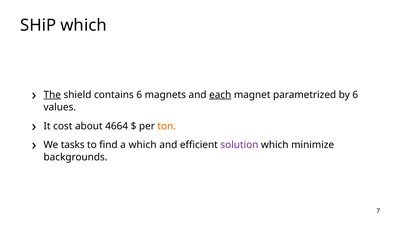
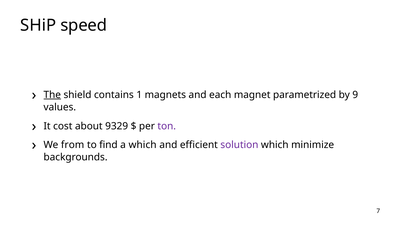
SHiP which: which -> speed
contains 6: 6 -> 1
each underline: present -> none
by 6: 6 -> 9
4664: 4664 -> 9329
ton colour: orange -> purple
tasks: tasks -> from
